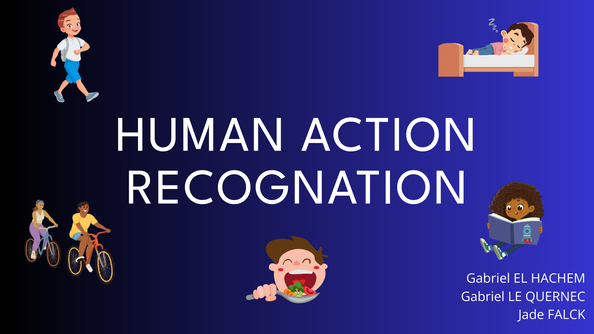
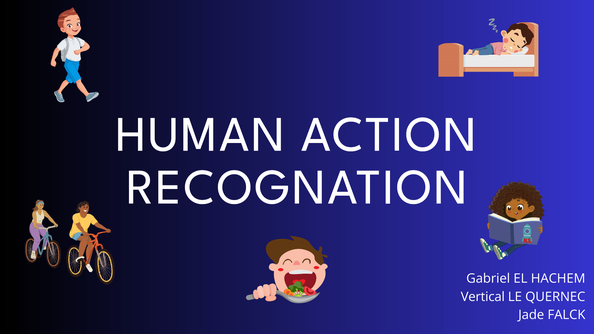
Gabriel at (483, 297): Gabriel -> Vertical
